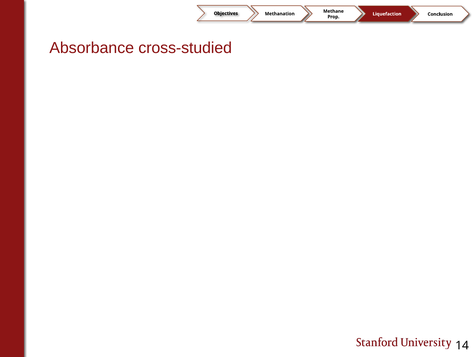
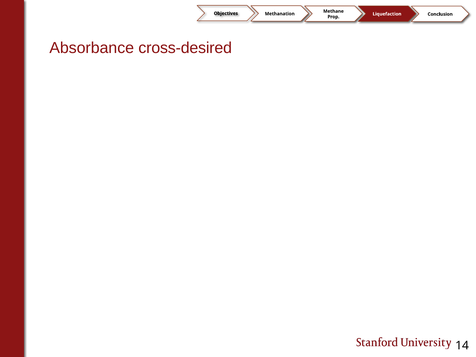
cross-studied: cross-studied -> cross-desired
